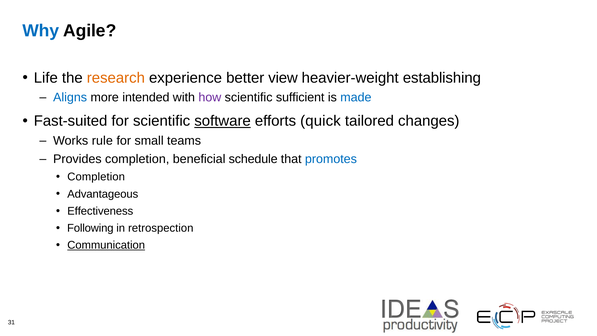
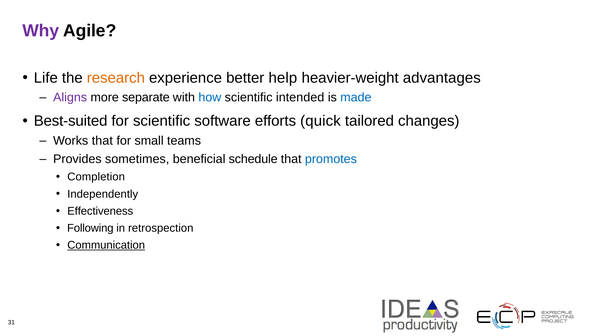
Why colour: blue -> purple
view: view -> help
establishing: establishing -> advantages
Aligns colour: blue -> purple
intended: intended -> separate
how colour: purple -> blue
sufficient: sufficient -> intended
Fast-suited: Fast-suited -> Best-suited
software underline: present -> none
Works rule: rule -> that
Provides completion: completion -> sometimes
Advantageous: Advantageous -> Independently
